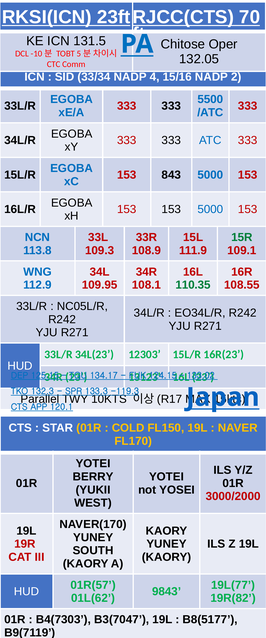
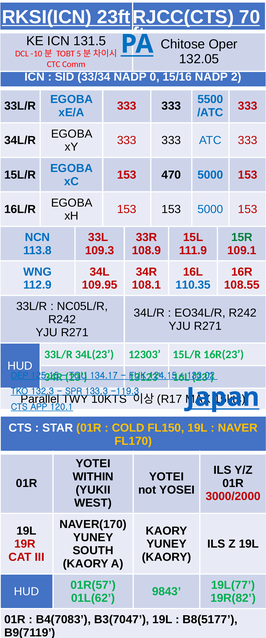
4: 4 -> 0
843: 843 -> 470
110.35 colour: green -> blue
BERRY: BERRY -> WITHIN
B4(7303: B4(7303 -> B4(7083
